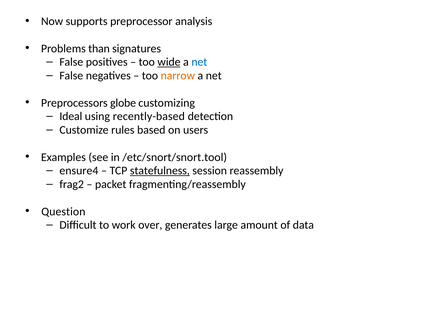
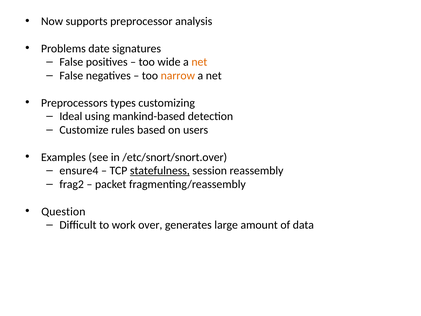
than: than -> date
wide underline: present -> none
net at (199, 62) colour: blue -> orange
globe: globe -> types
recently-based: recently-based -> mankind-based
/etc/snort/snort.tool: /etc/snort/snort.tool -> /etc/snort/snort.over
